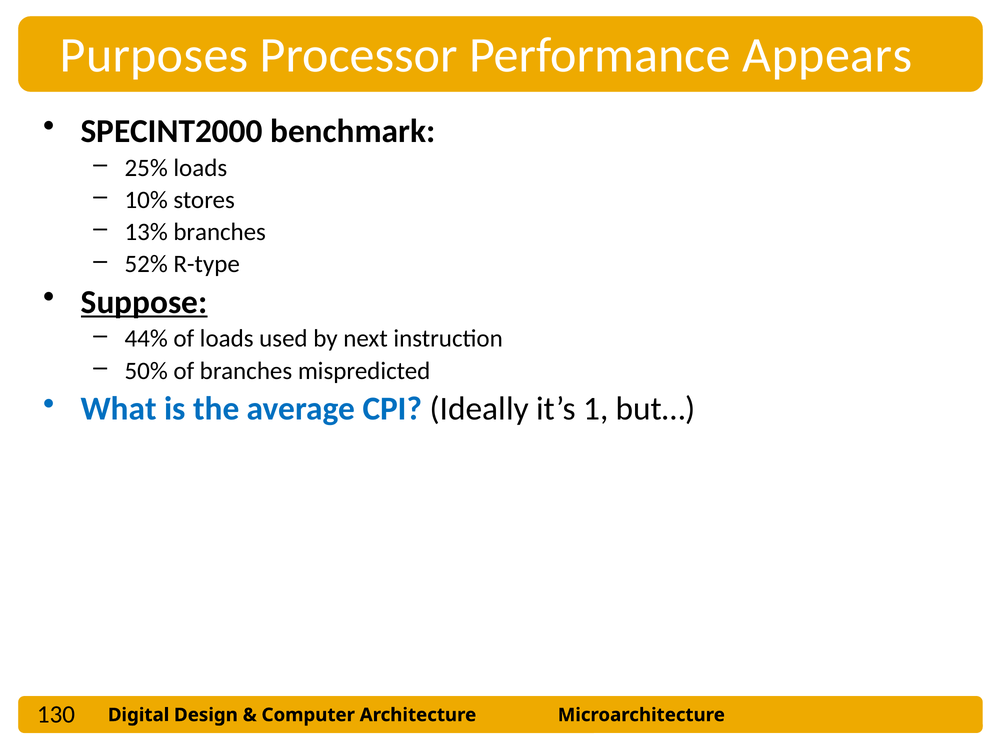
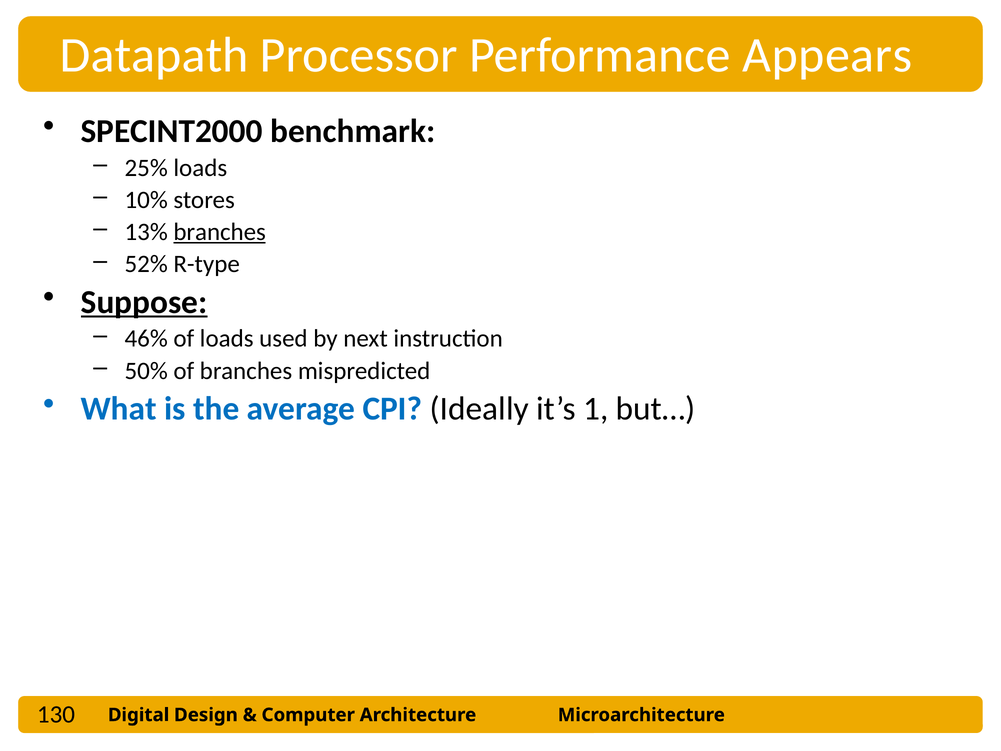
Purposes: Purposes -> Datapath
branches at (220, 232) underline: none -> present
44%: 44% -> 46%
